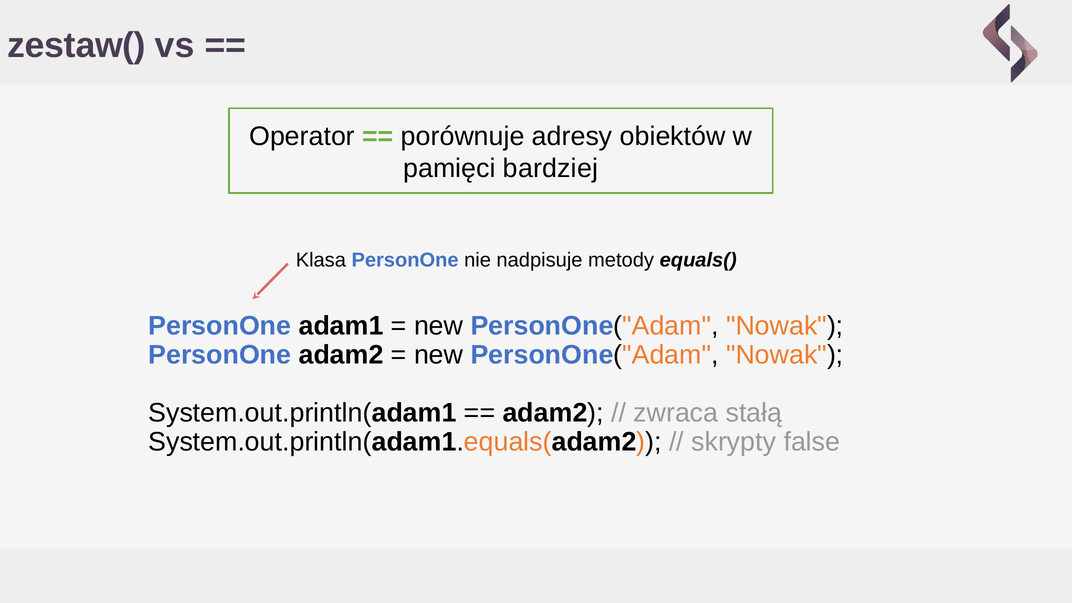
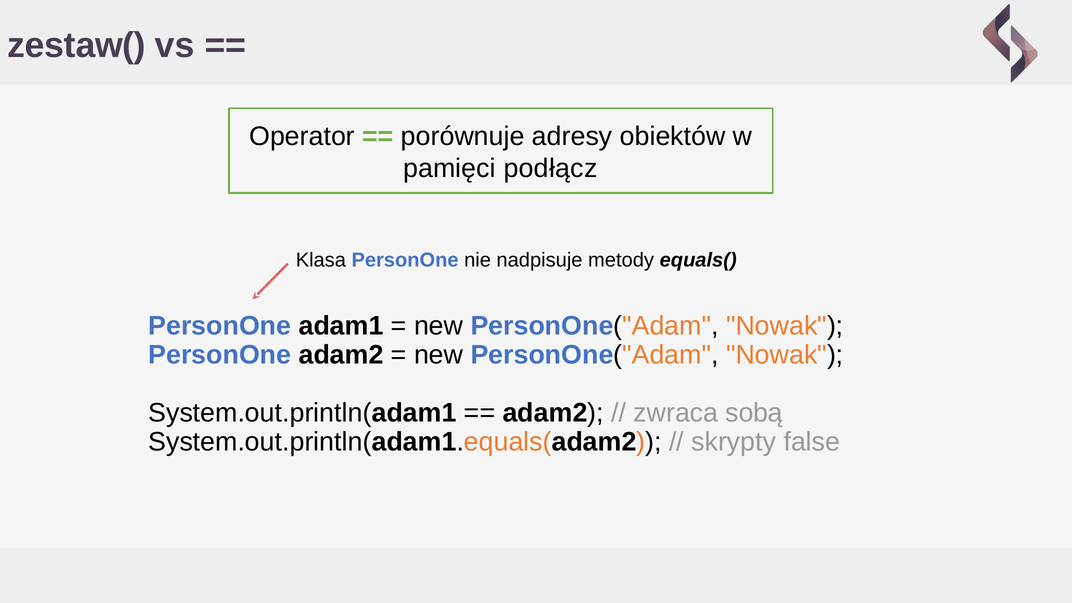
bardziej: bardziej -> podłącz
stałą: stałą -> sobą
